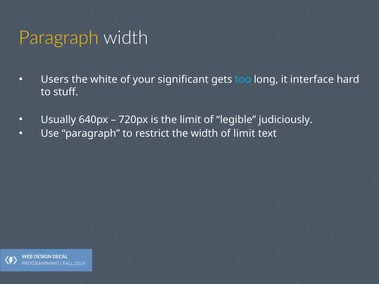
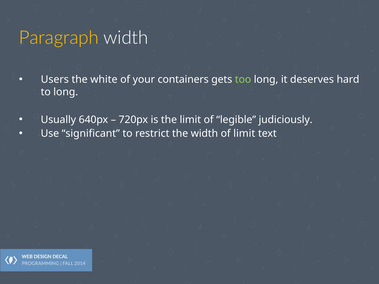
significant: significant -> containers
too colour: light blue -> light green
interface: interface -> deserves
to stuff: stuff -> long
Use paragraph: paragraph -> significant
